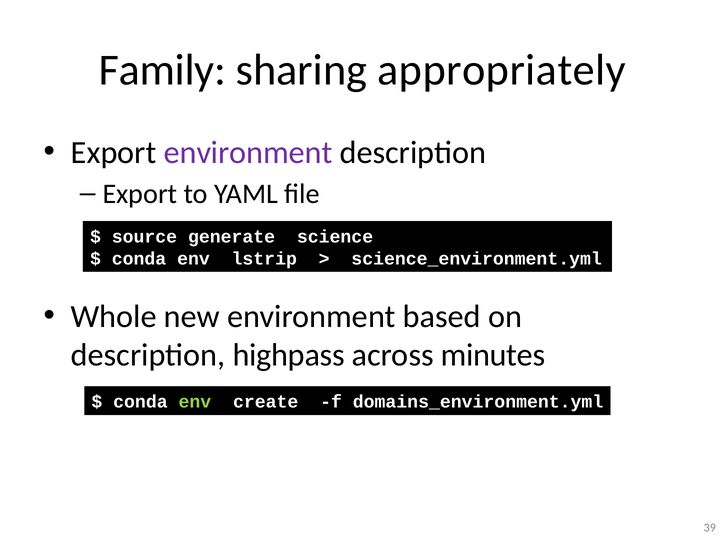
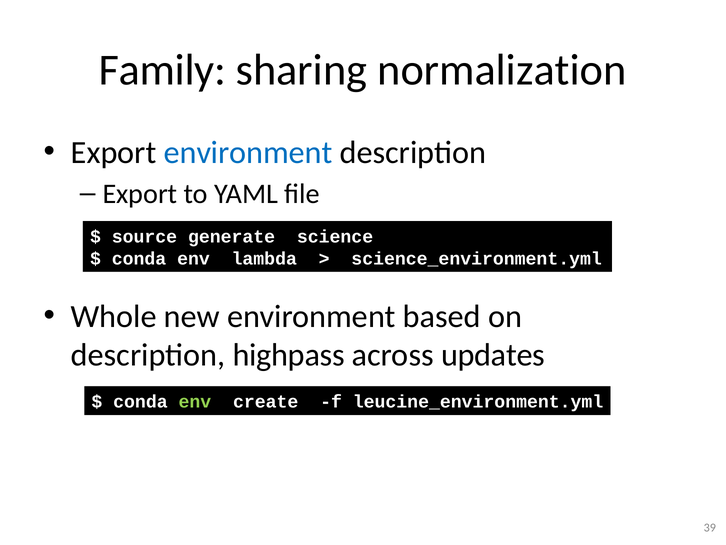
appropriately: appropriately -> normalization
environment at (248, 152) colour: purple -> blue
lstrip: lstrip -> lambda
minutes: minutes -> updates
domains_environment.yml: domains_environment.yml -> leucine_environment.yml
